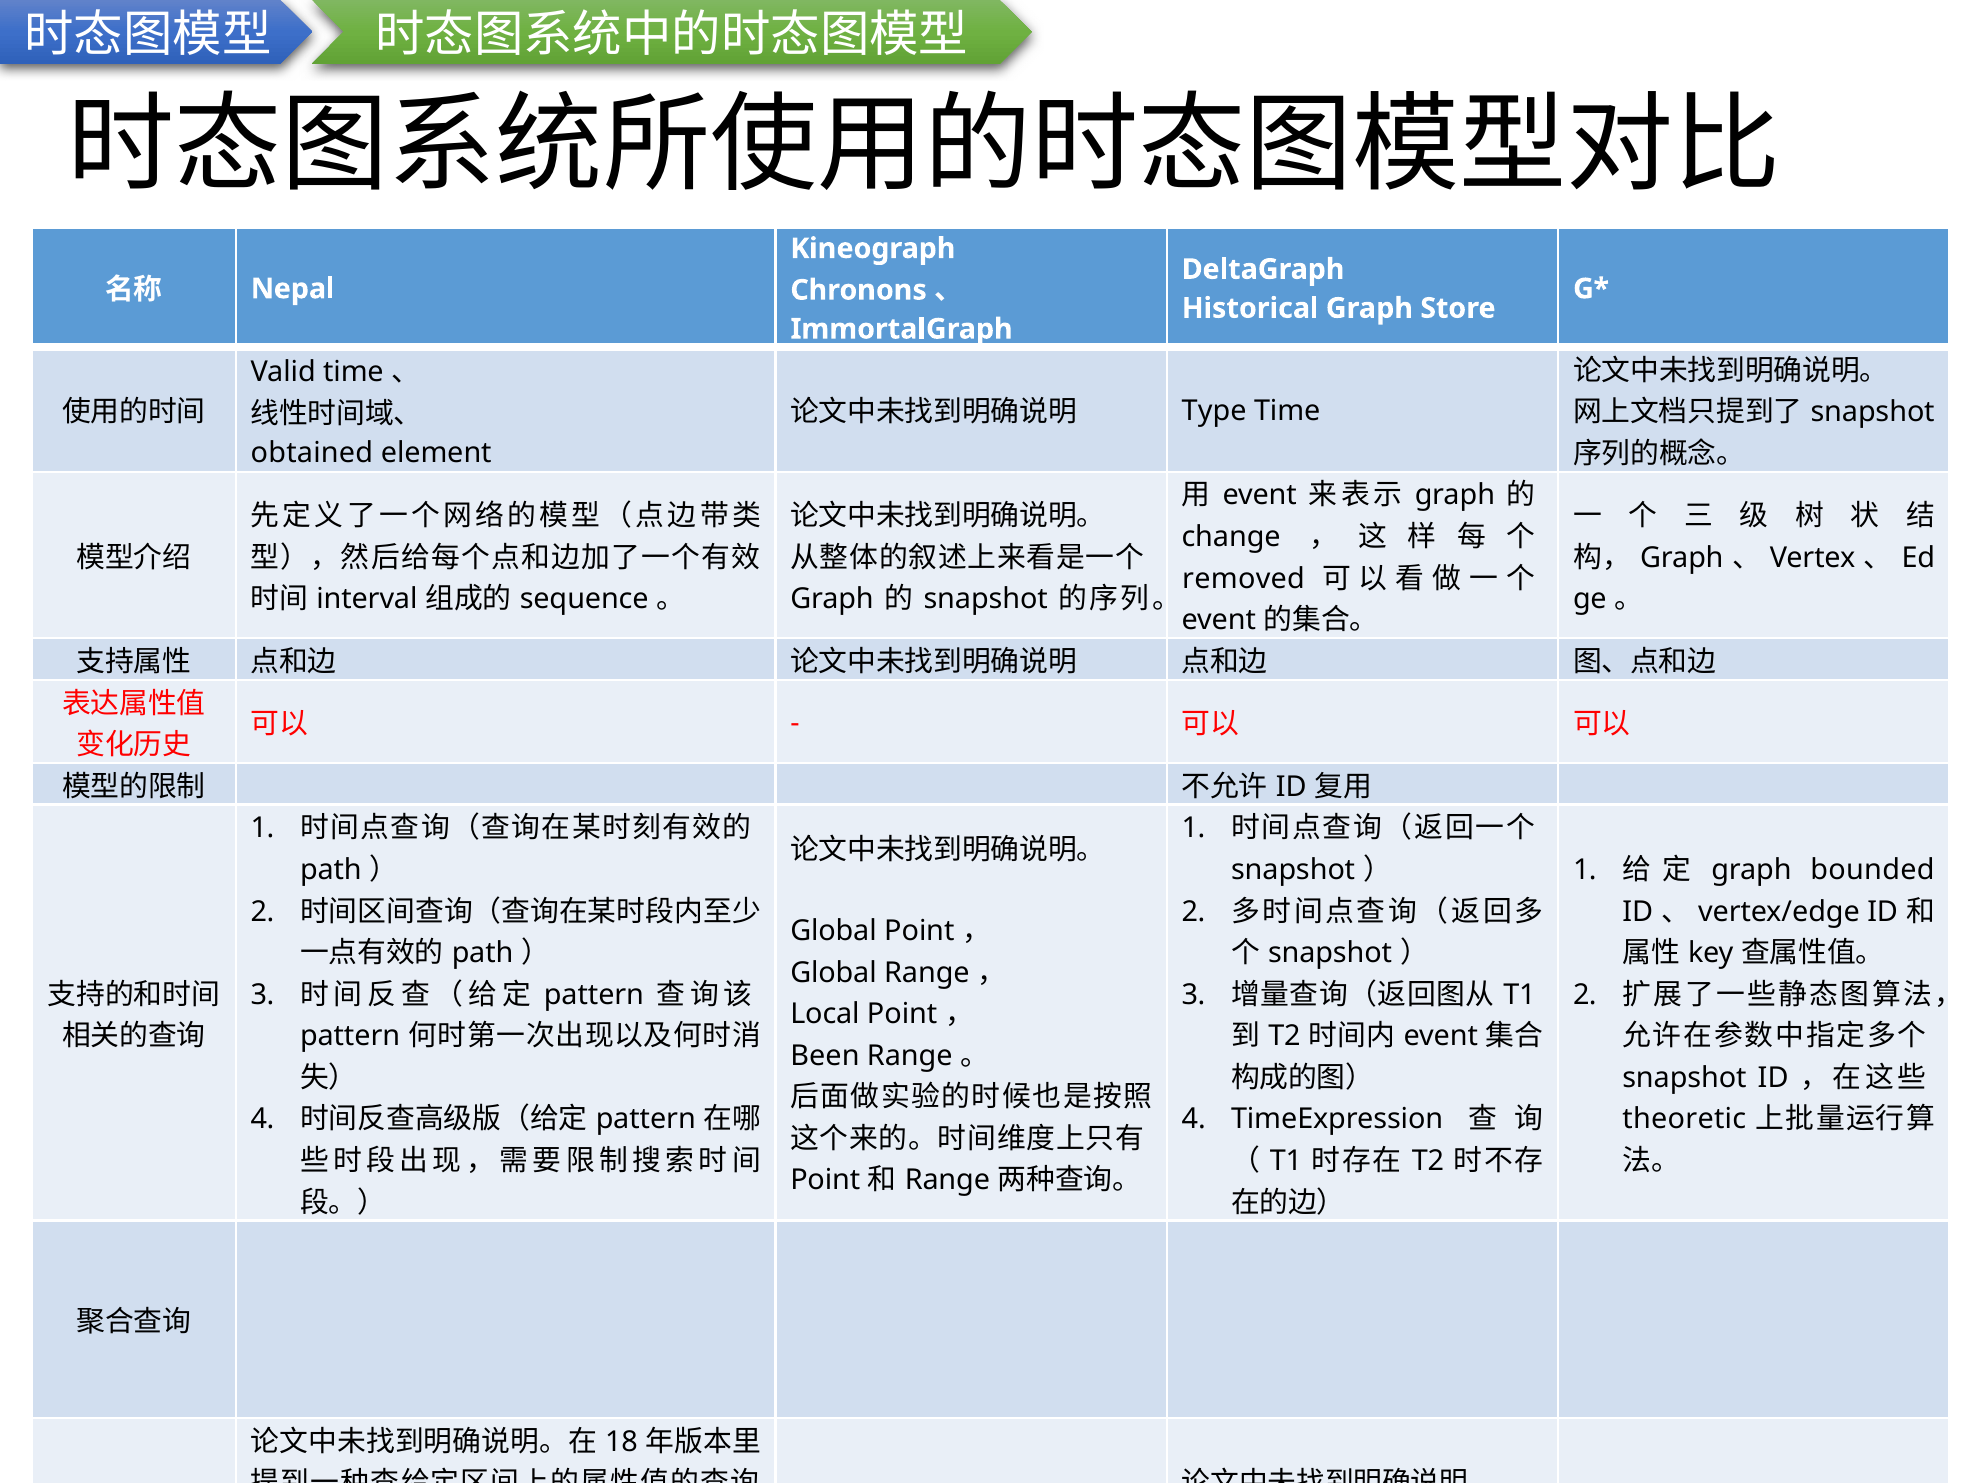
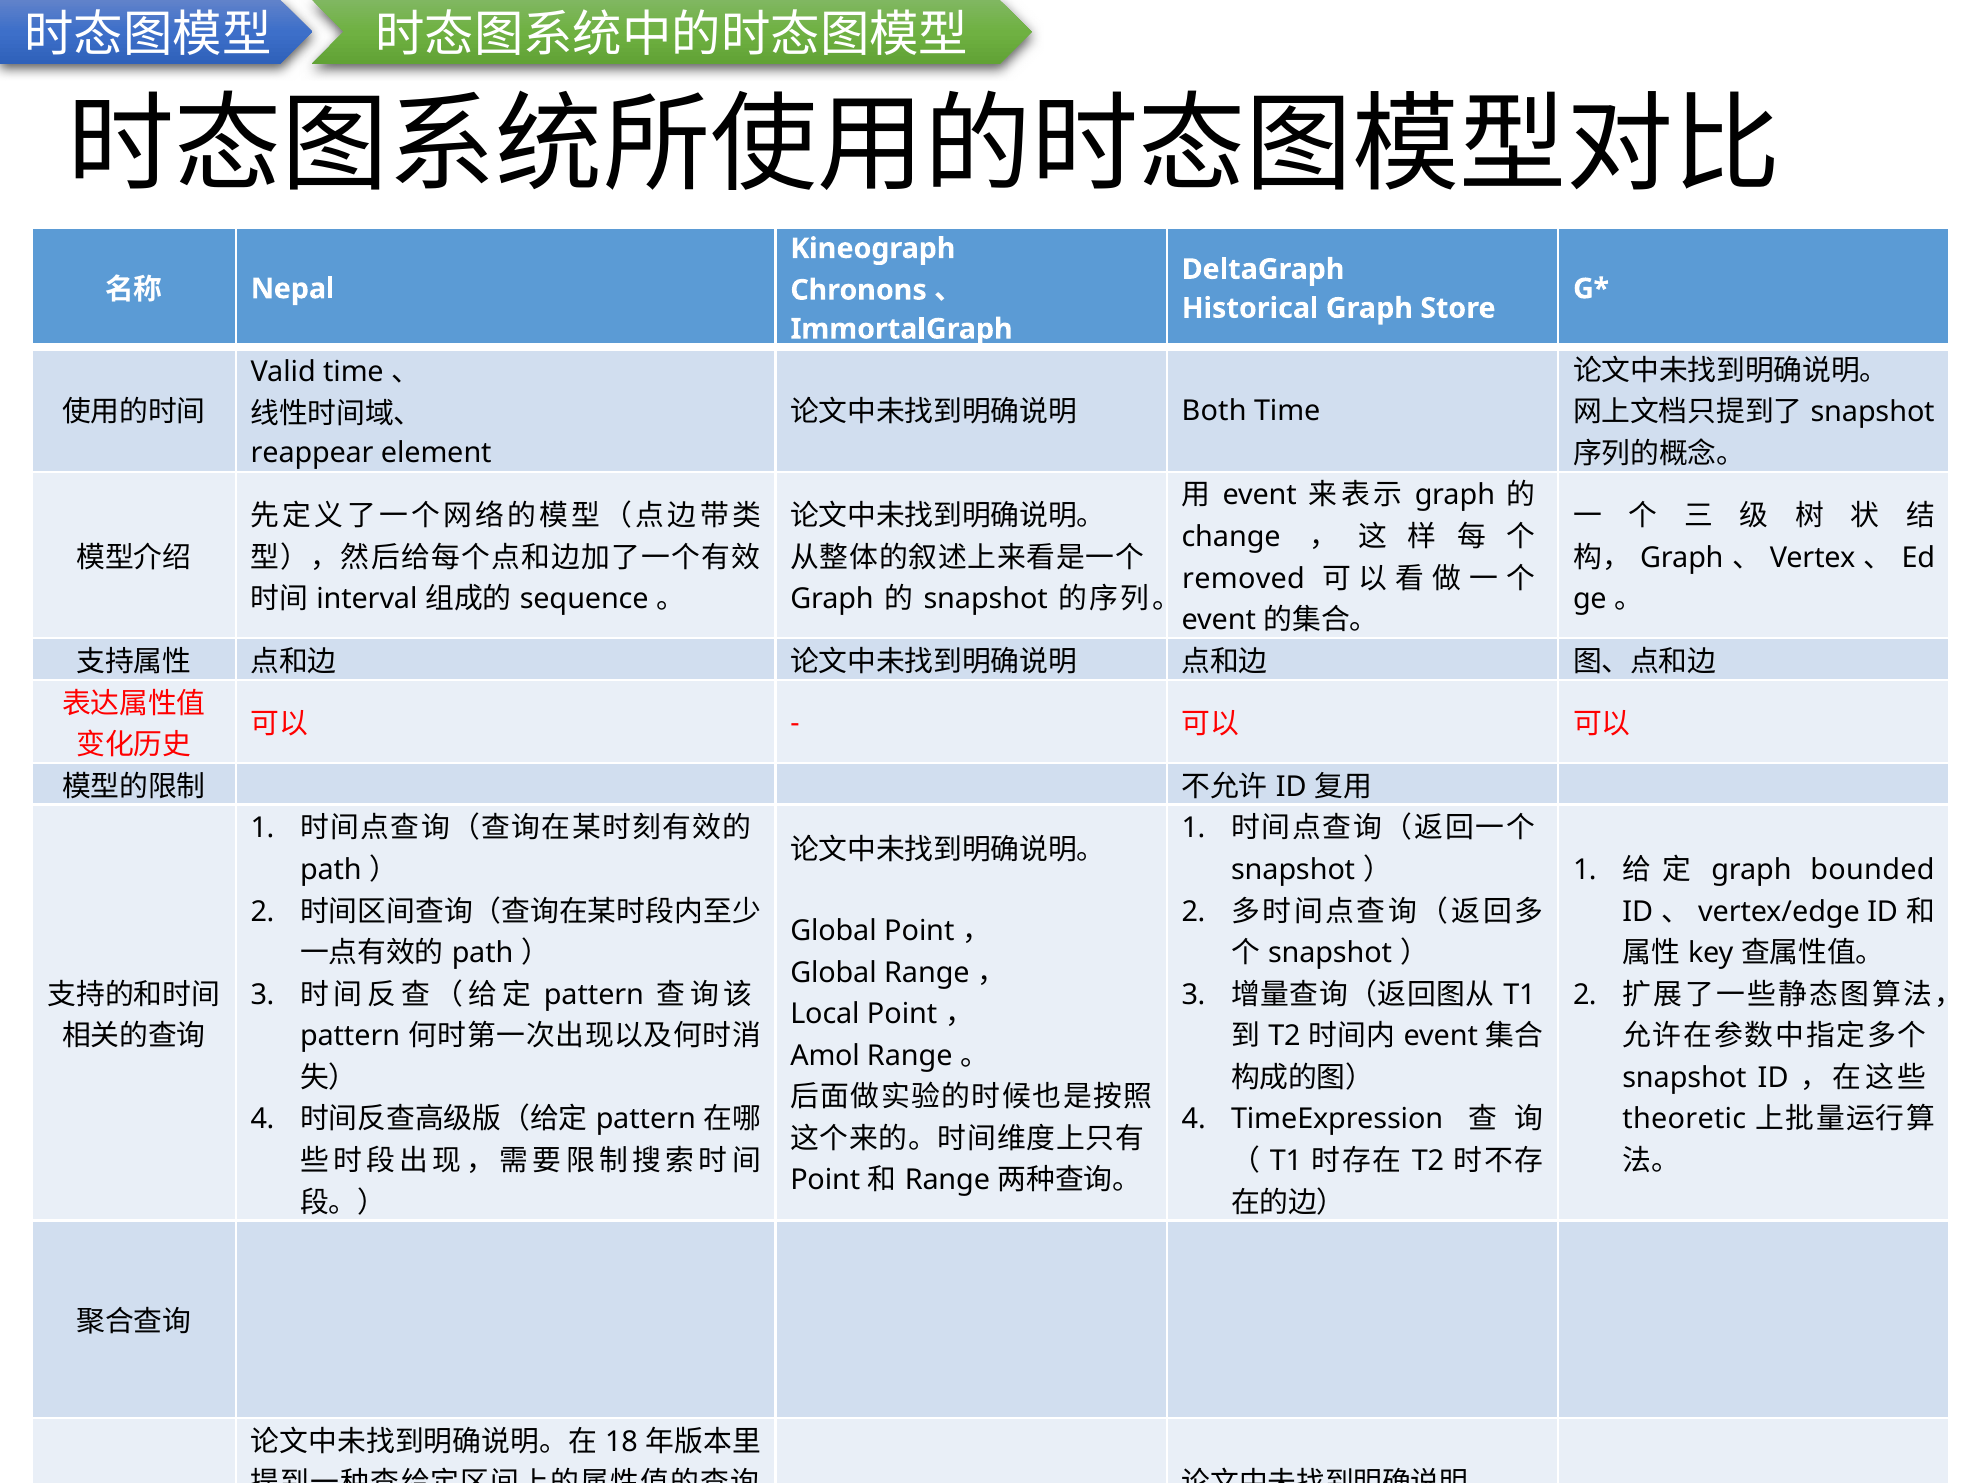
Type: Type -> Both
obtained: obtained -> reappear
Been: Been -> Amol
